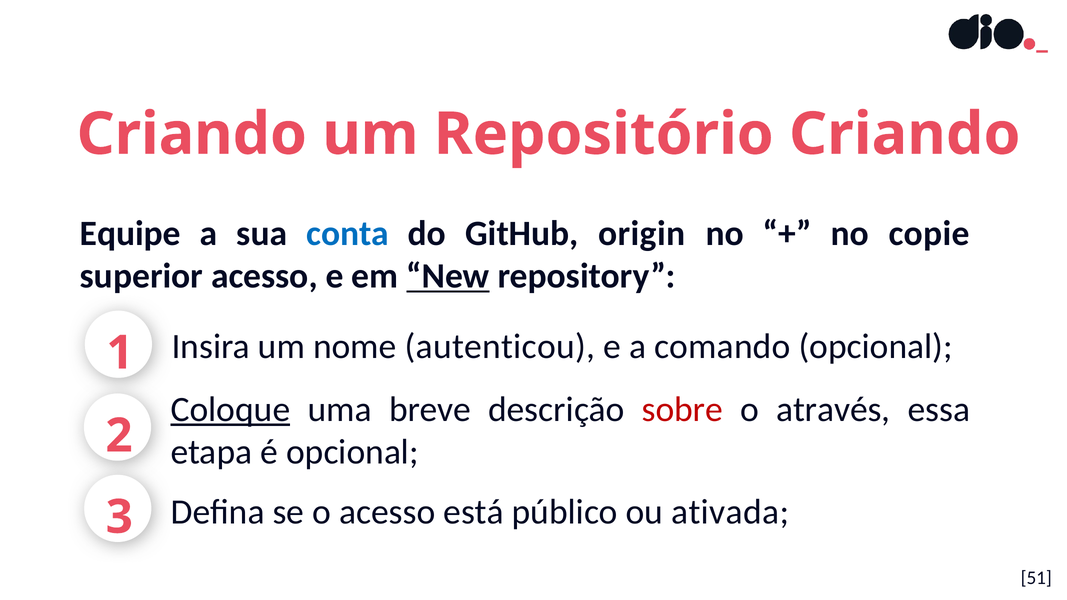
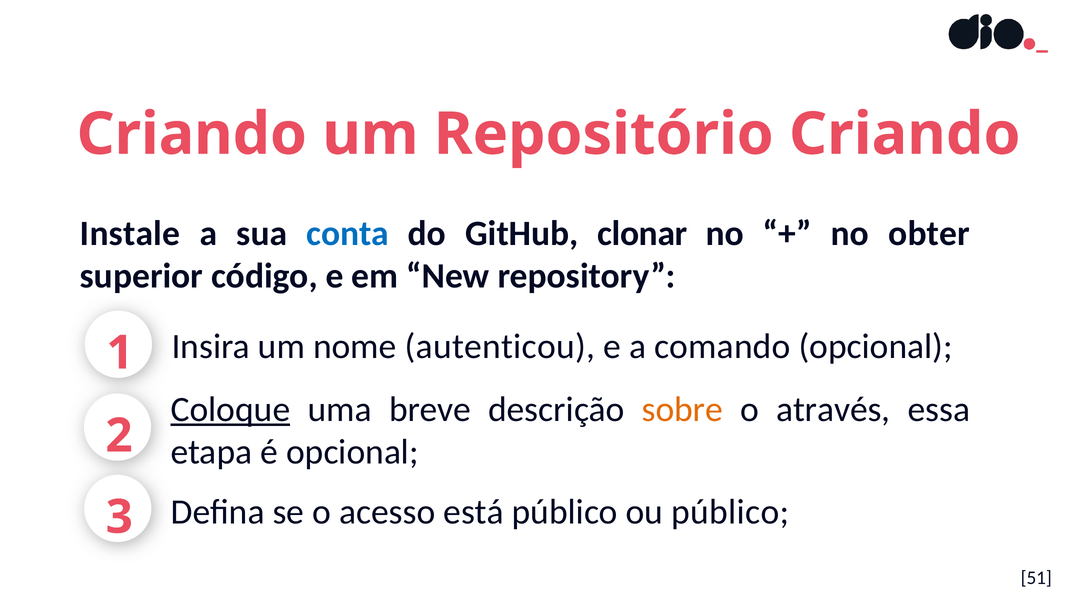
Equipe: Equipe -> Instale
origin: origin -> clonar
copie: copie -> obter
superior acesso: acesso -> código
New underline: present -> none
sobre colour: red -> orange
ou ativada: ativada -> público
